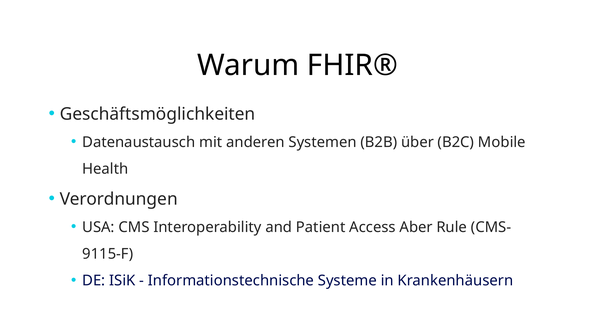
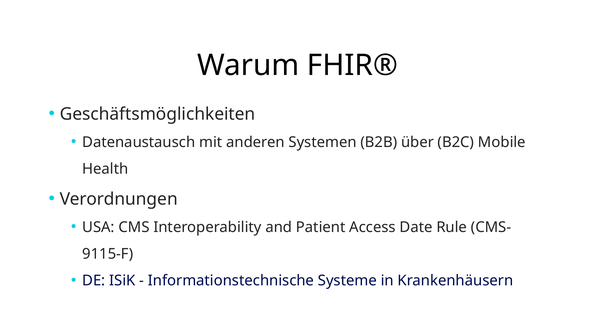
Aber: Aber -> Date
